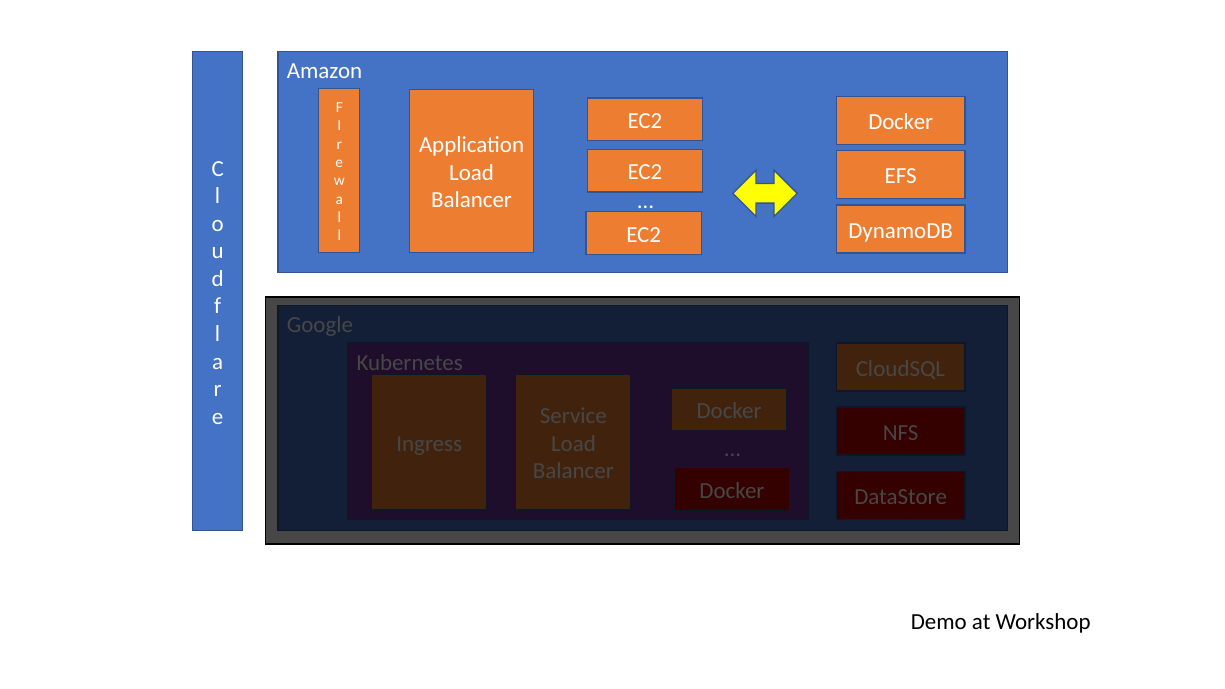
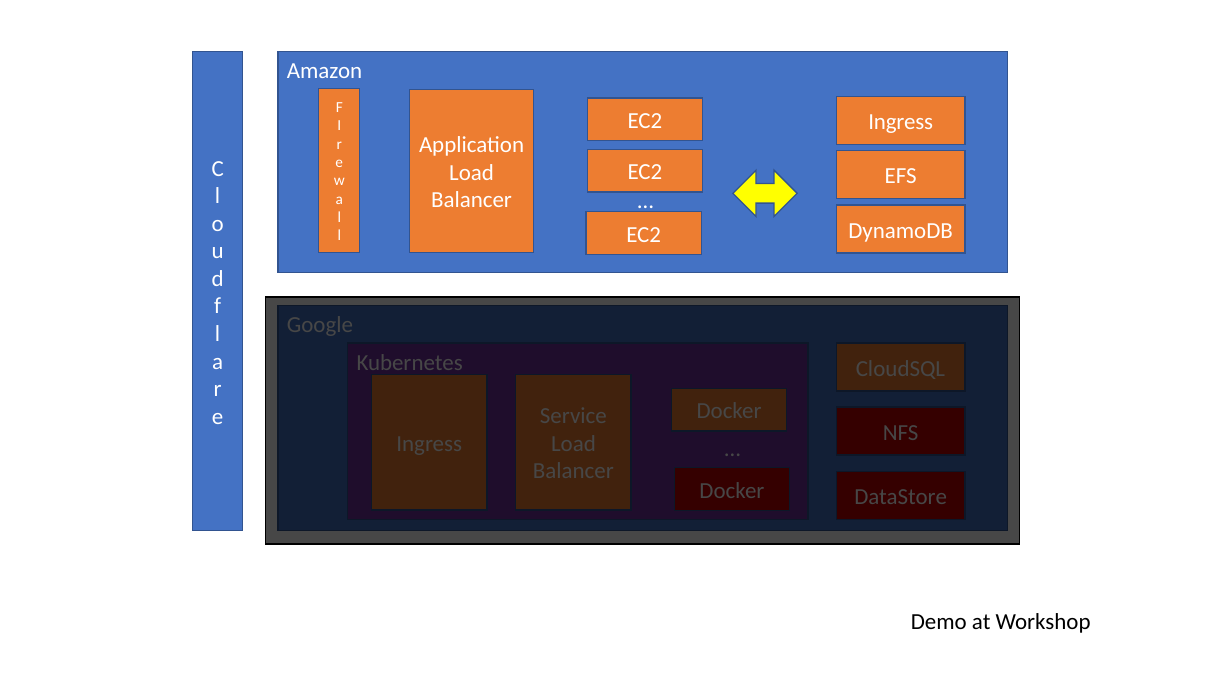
Docker at (901, 122): Docker -> Ingress
